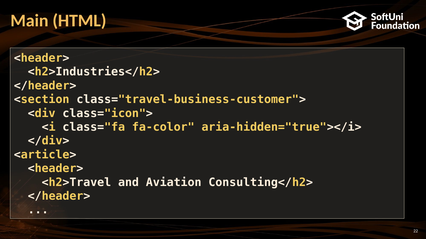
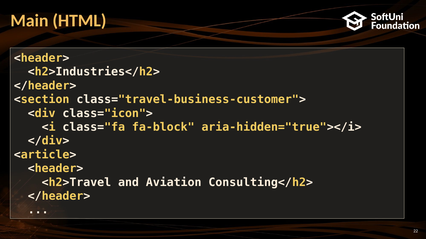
fa-color: fa-color -> fa-block
